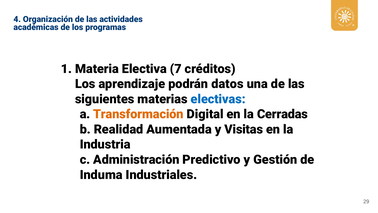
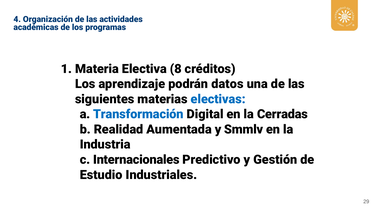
7: 7 -> 8
Transformación colour: orange -> blue
Visitas: Visitas -> Smmlv
Administración: Administración -> Internacionales
Induma: Induma -> Estudio
